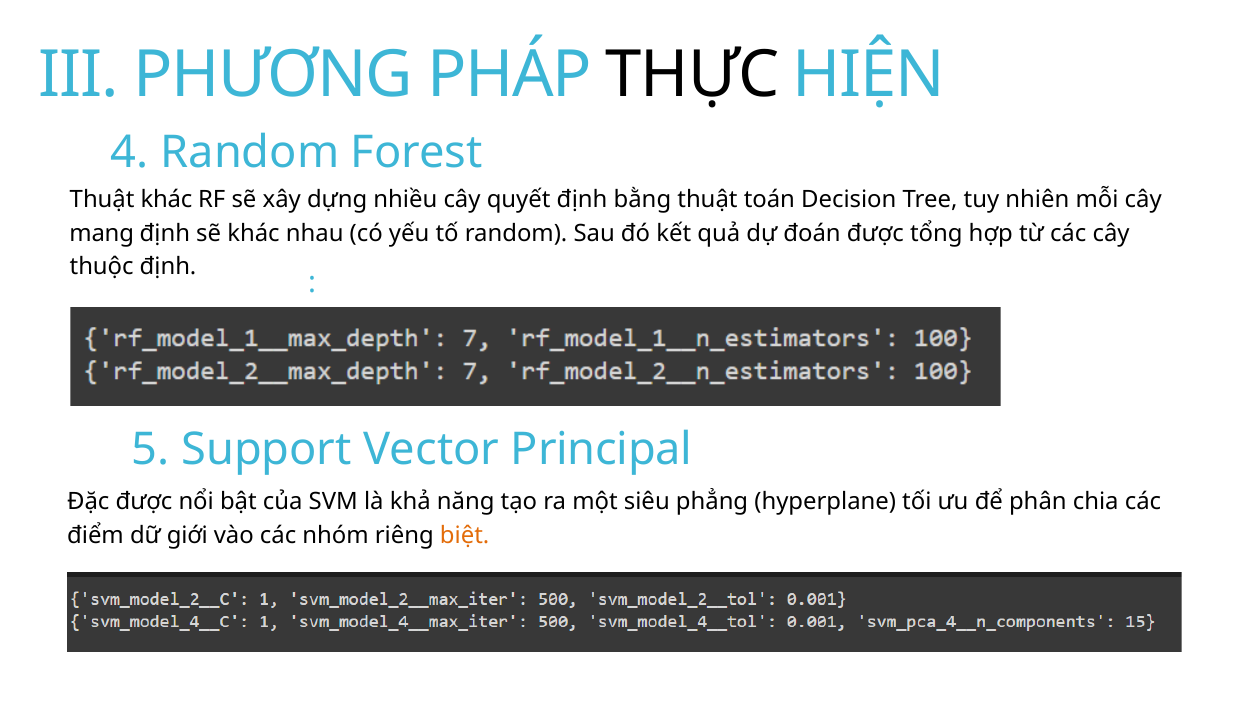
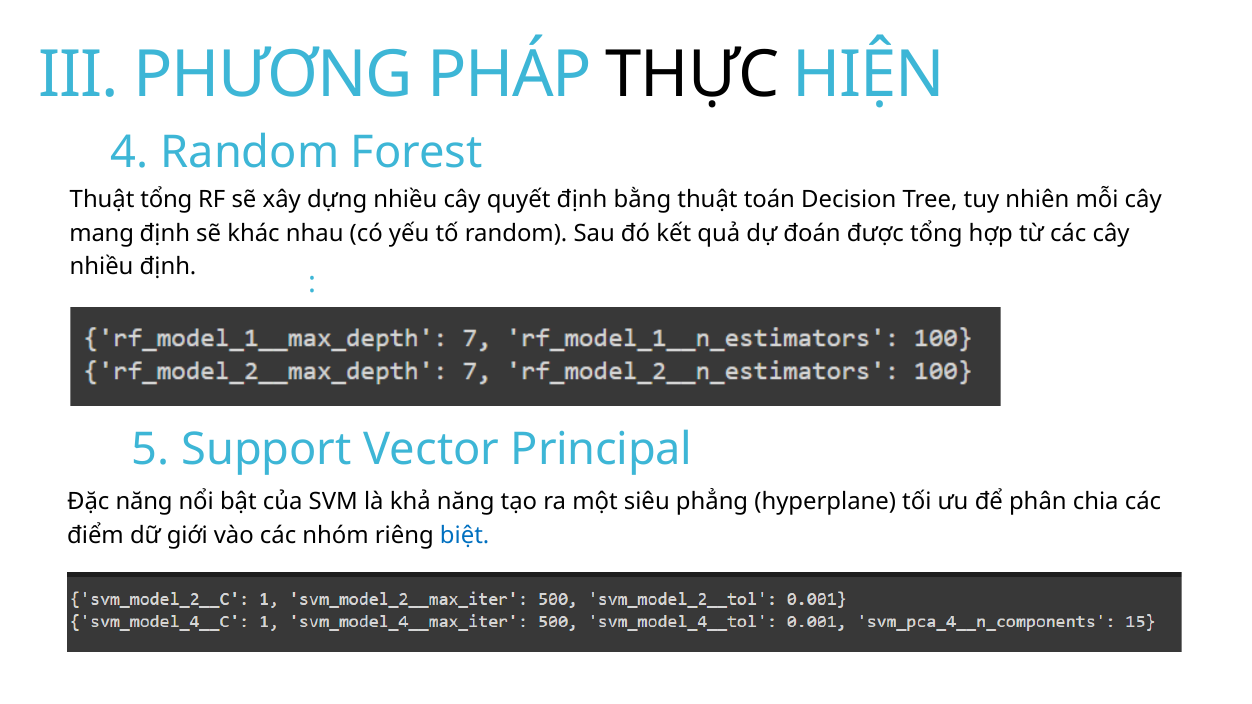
Thuật khác: khác -> tổng
thuộc at (102, 267): thuộc -> nhiều
Đặc được: được -> năng
biệt colour: orange -> blue
